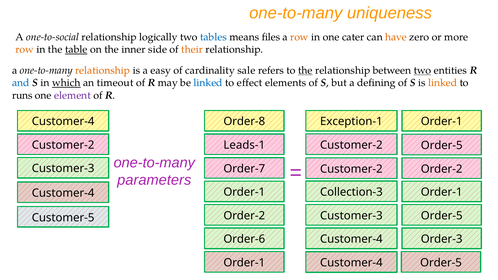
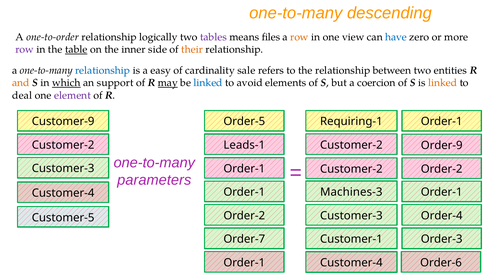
uniqueness: uniqueness -> descending
one-to-social: one-to-social -> one-to-order
tables colour: blue -> purple
cater: cater -> view
have colour: orange -> blue
row at (25, 50) colour: orange -> purple
relationship at (103, 70) colour: orange -> blue
the at (305, 70) underline: present -> none
two at (423, 70) underline: present -> none
and colour: blue -> orange
timeout: timeout -> support
may underline: none -> present
effect: effect -> avoid
defining: defining -> coercion
runs: runs -> deal
Customer-4 at (63, 122): Customer-4 -> Customer-9
Order-8: Order-8 -> Order-5
Exception-1: Exception-1 -> Requiring-1
Customer-2 Order-5: Order-5 -> Order-9
Order-7 at (244, 169): Order-7 -> Order-1
Collection-3: Collection-3 -> Machines-3
Order-5 at (442, 216): Order-5 -> Order-4
Order-6: Order-6 -> Order-7
Customer-4 at (351, 239): Customer-4 -> Customer-1
Customer-4 Order-5: Order-5 -> Order-6
